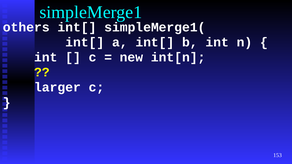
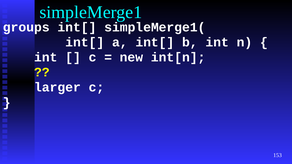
others: others -> groups
